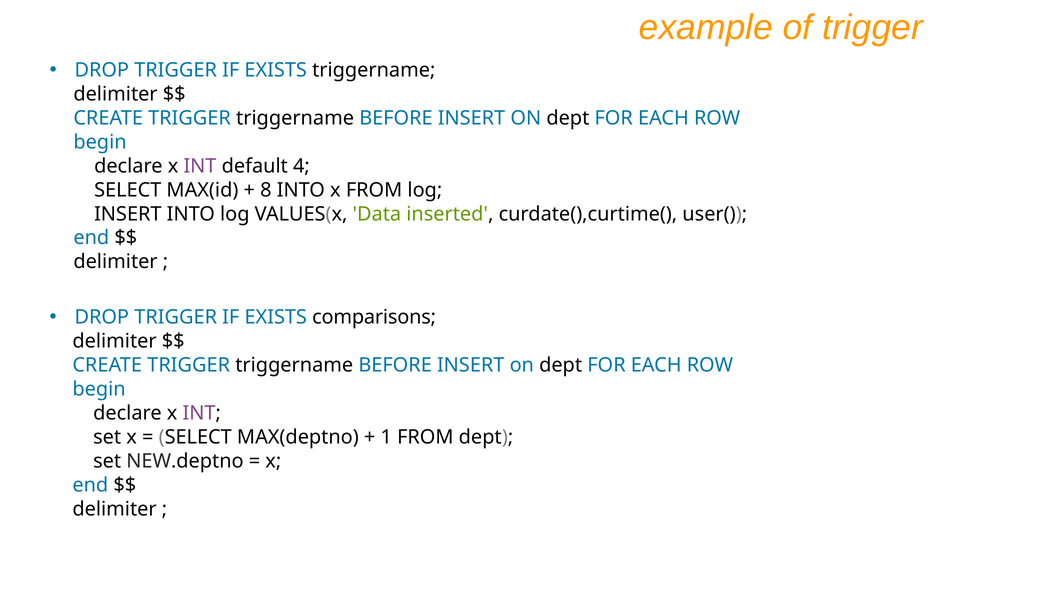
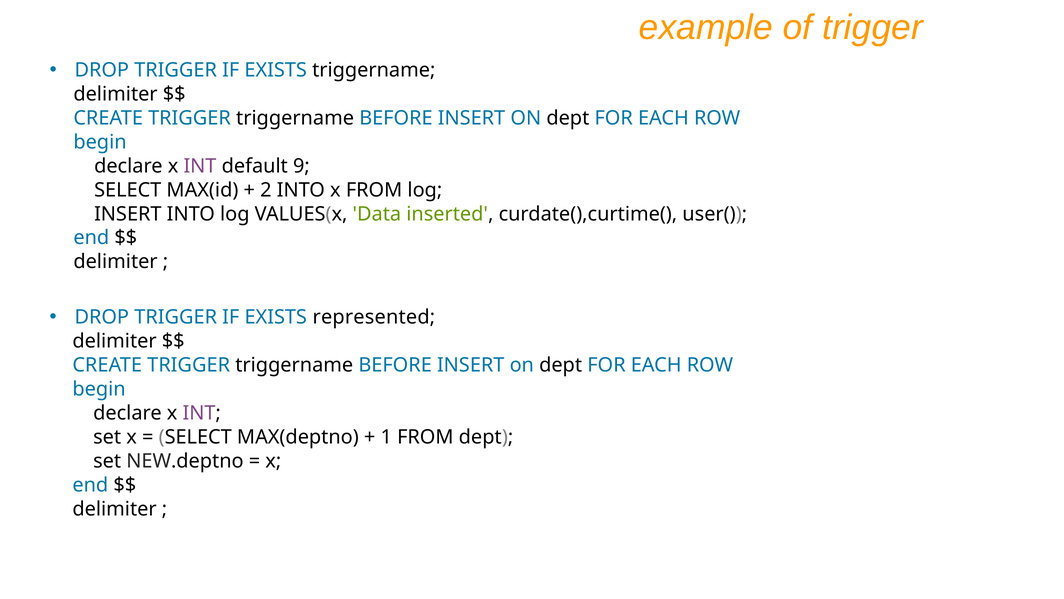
4: 4 -> 9
8: 8 -> 2
comparisons: comparisons -> represented
